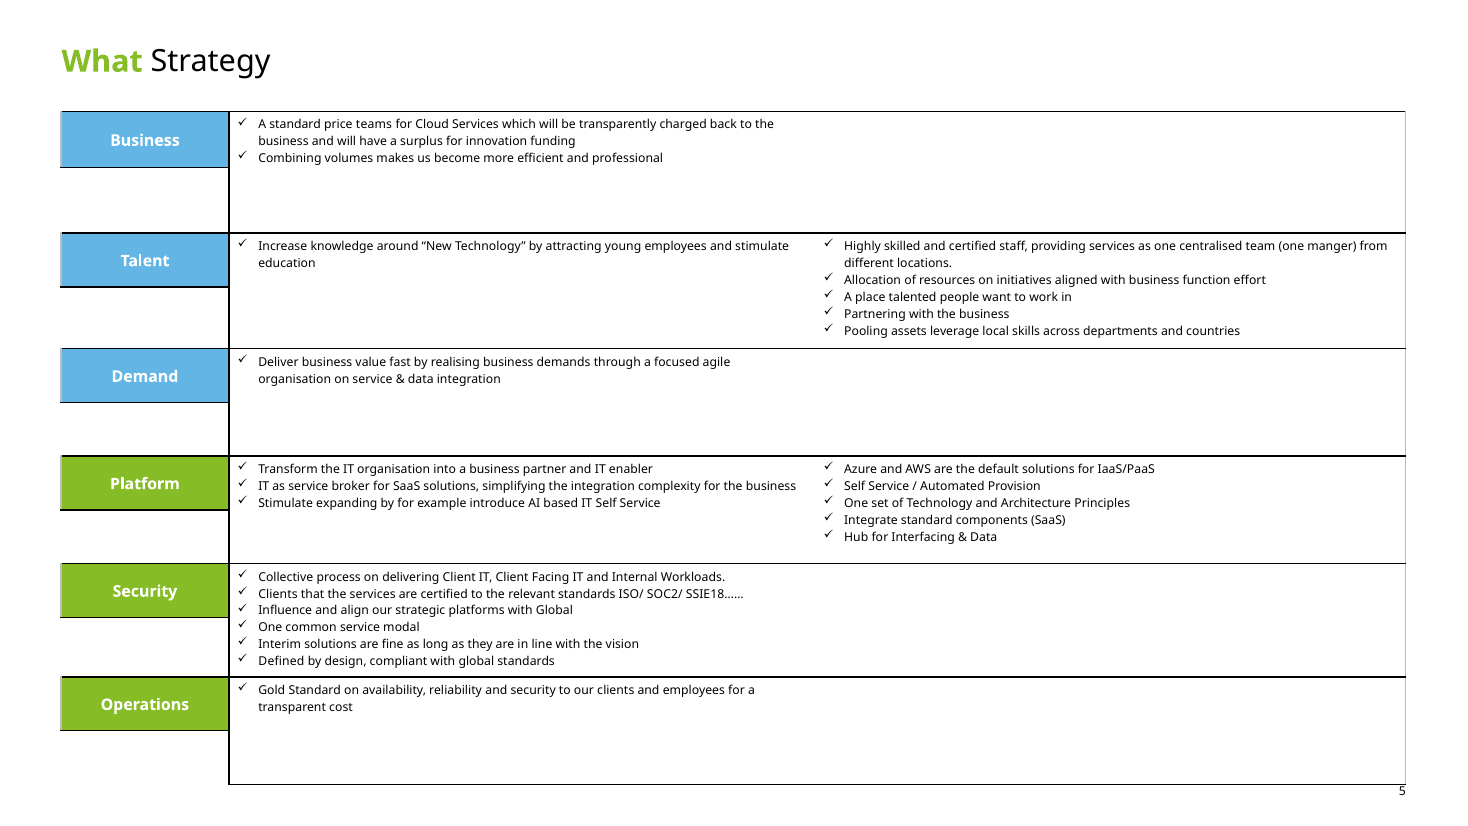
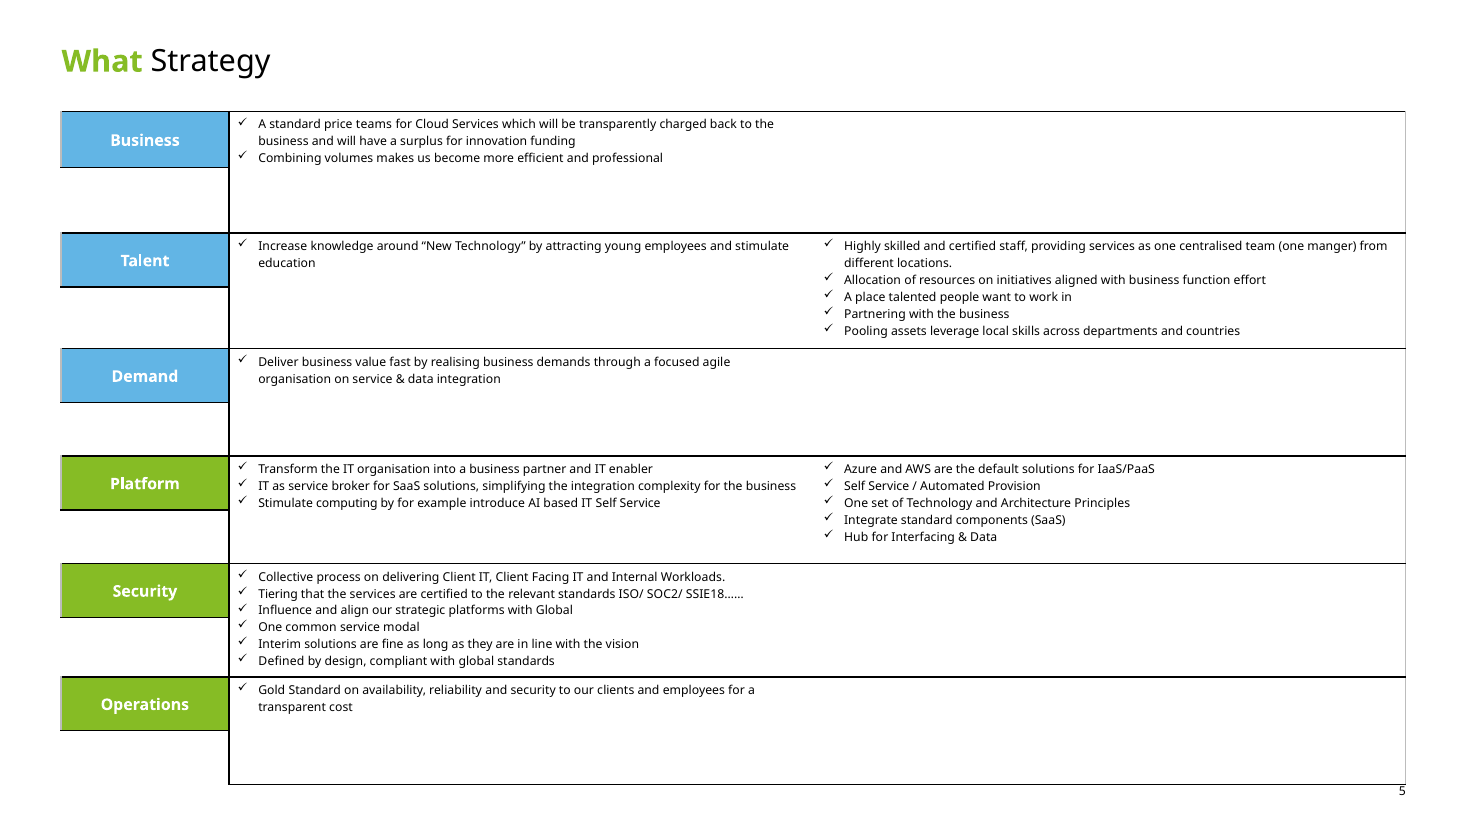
expanding: expanding -> computing
Clients at (278, 594): Clients -> Tiering
